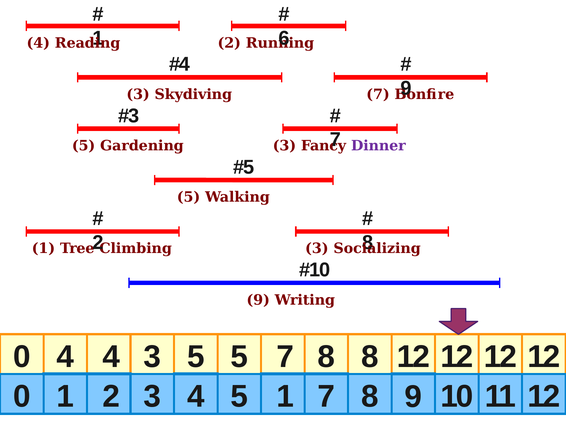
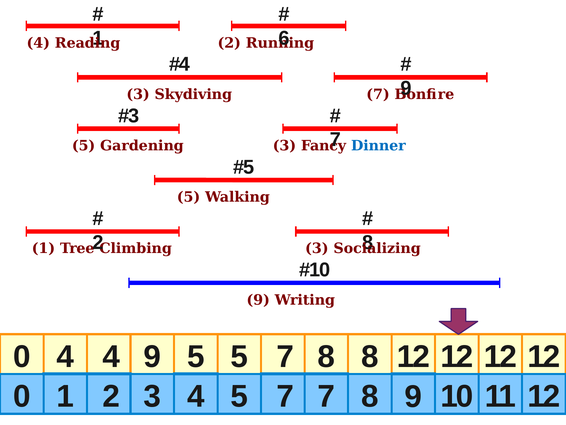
Dinner colour: purple -> blue
4 3: 3 -> 9
4 5 1: 1 -> 7
